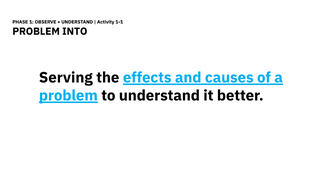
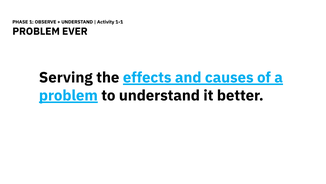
INTO: INTO -> EVER
